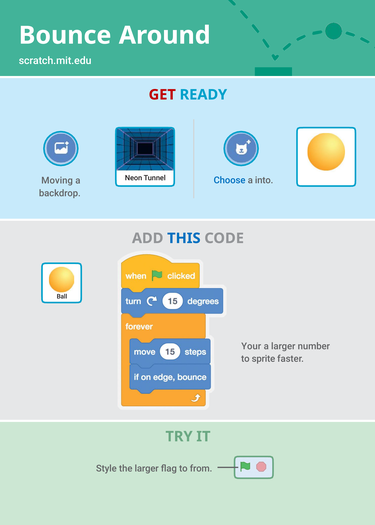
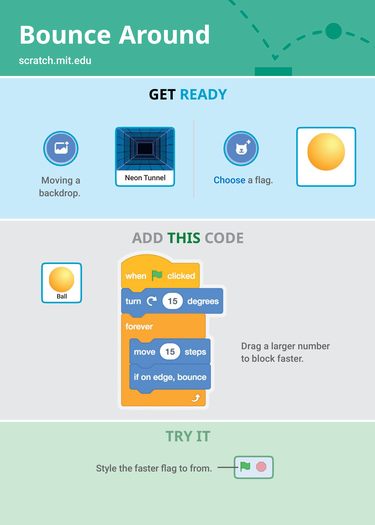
GET colour: red -> black
a into: into -> flag
THIS colour: blue -> green
Your: Your -> Drag
sprite: sprite -> block
the larger: larger -> faster
